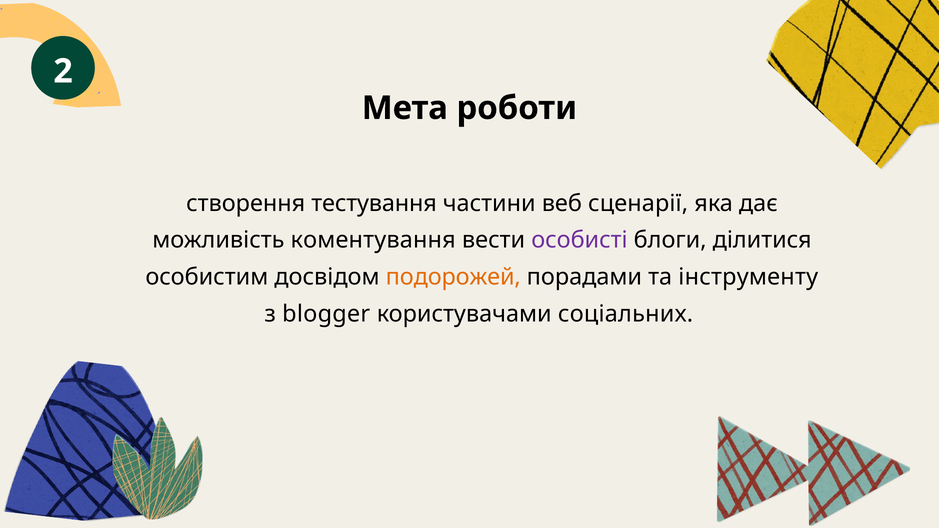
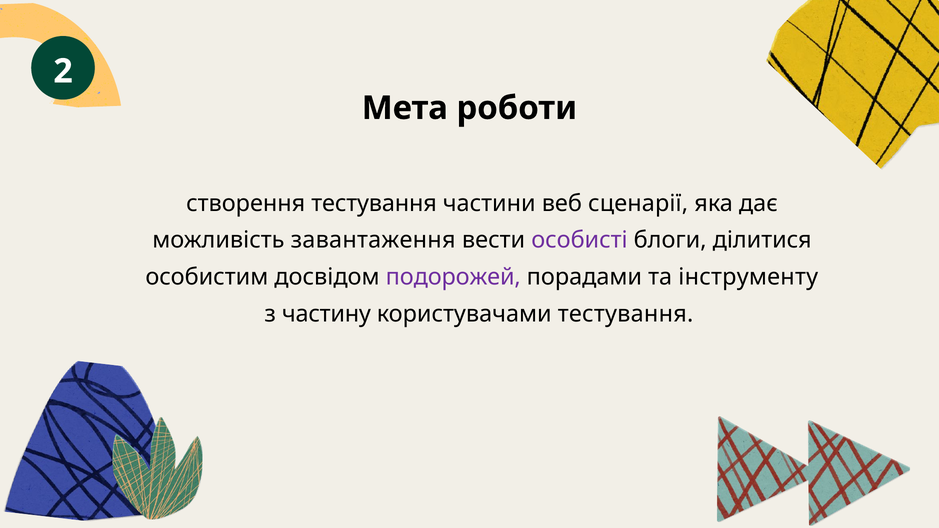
коментування: коментування -> завантаження
подорожей colour: orange -> purple
blogger: blogger -> частину
користувачами соціальних: соціальних -> тестування
